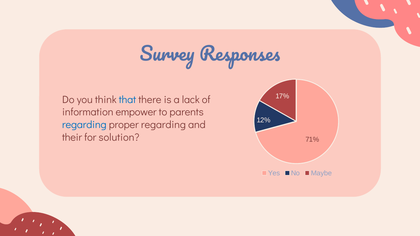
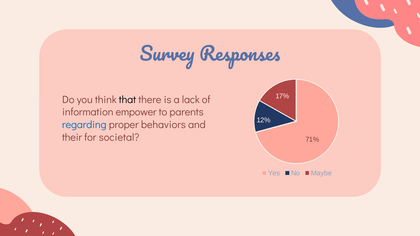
that colour: blue -> black
proper regarding: regarding -> behaviors
solution: solution -> societal
